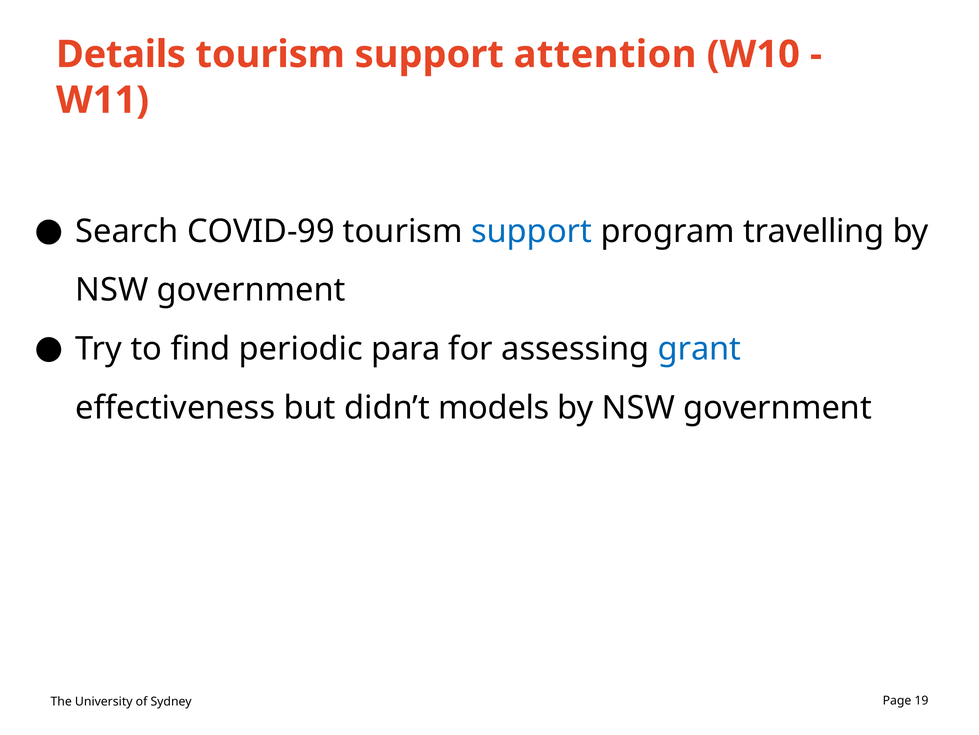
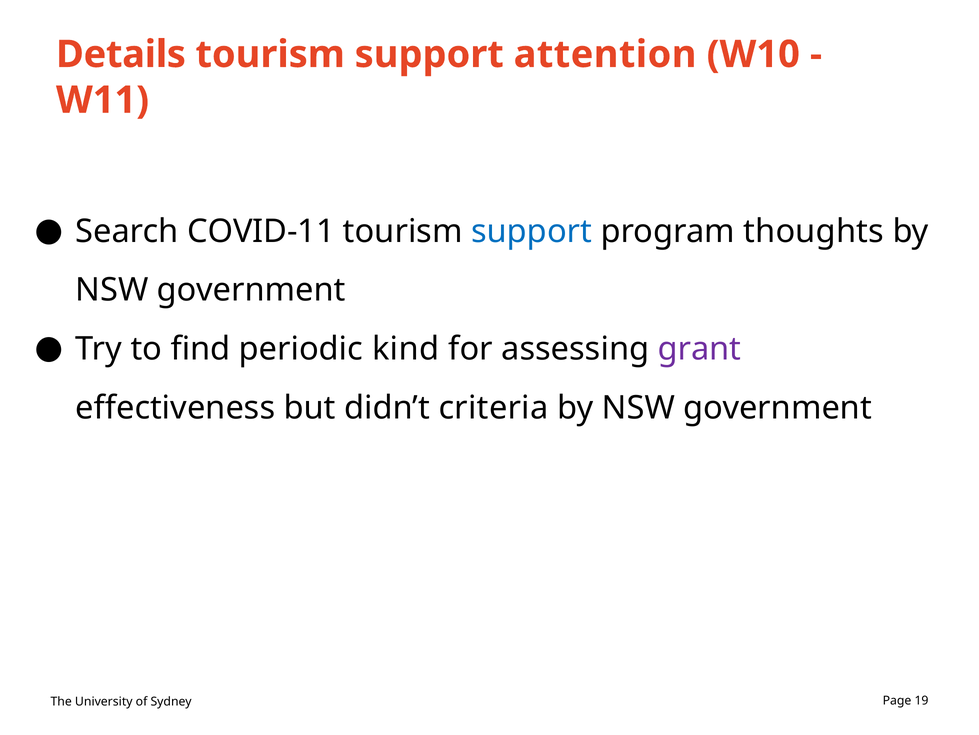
COVID-99: COVID-99 -> COVID-11
travelling: travelling -> thoughts
para: para -> kind
grant colour: blue -> purple
models: models -> criteria
